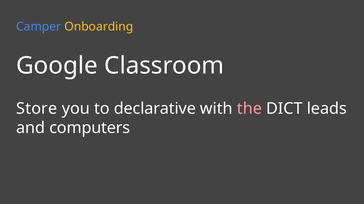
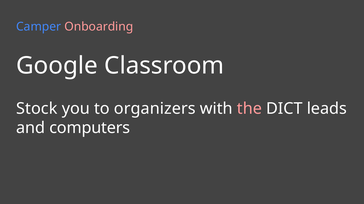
Onboarding colour: yellow -> pink
Store: Store -> Stock
declarative: declarative -> organizers
